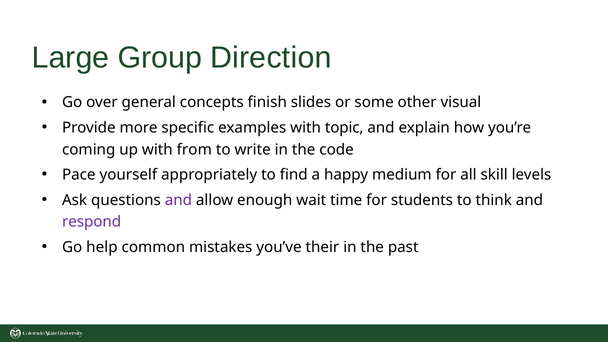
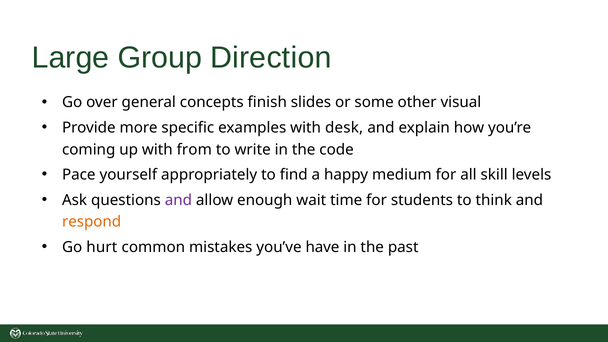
topic: topic -> desk
respond colour: purple -> orange
help: help -> hurt
their: their -> have
